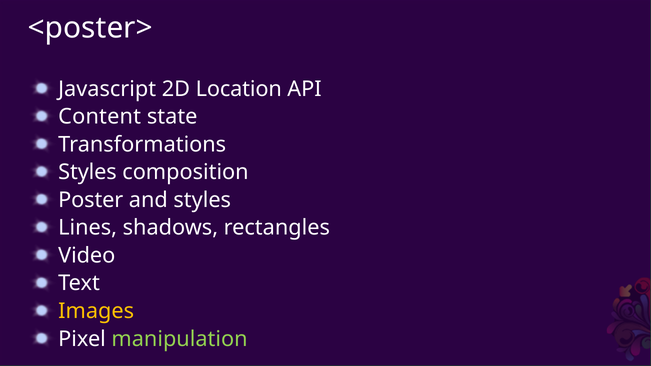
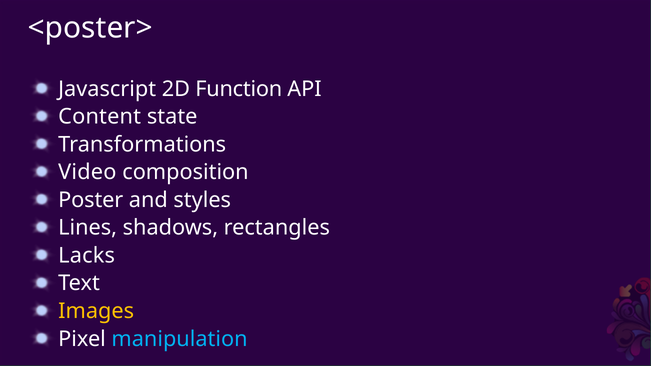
Location: Location -> Function
Styles at (87, 172): Styles -> Video
Video: Video -> Lacks
manipulation colour: light green -> light blue
